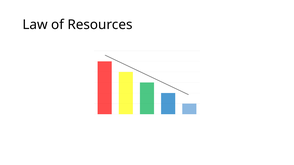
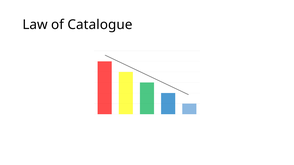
Resources: Resources -> Catalogue
